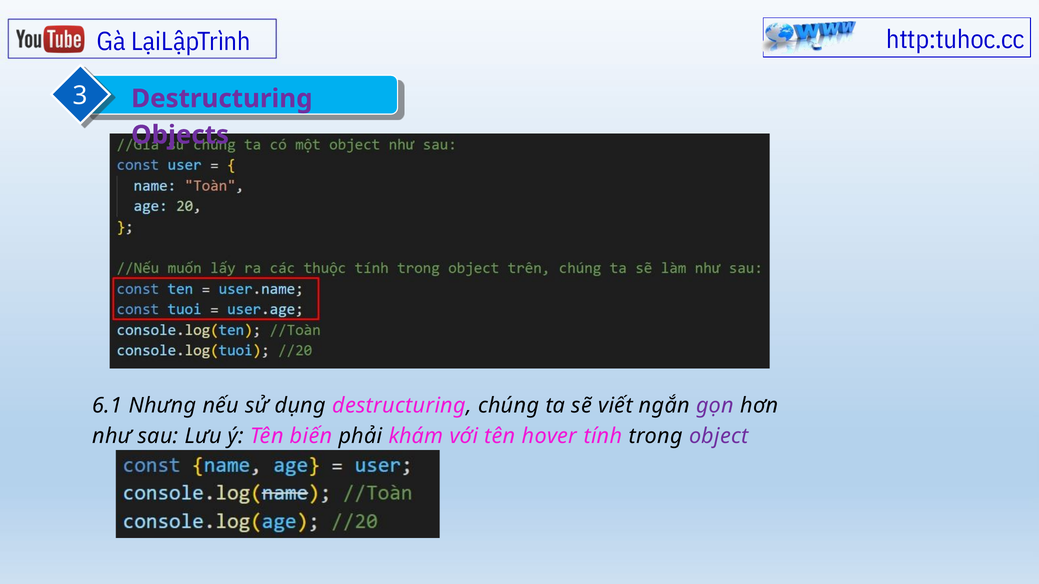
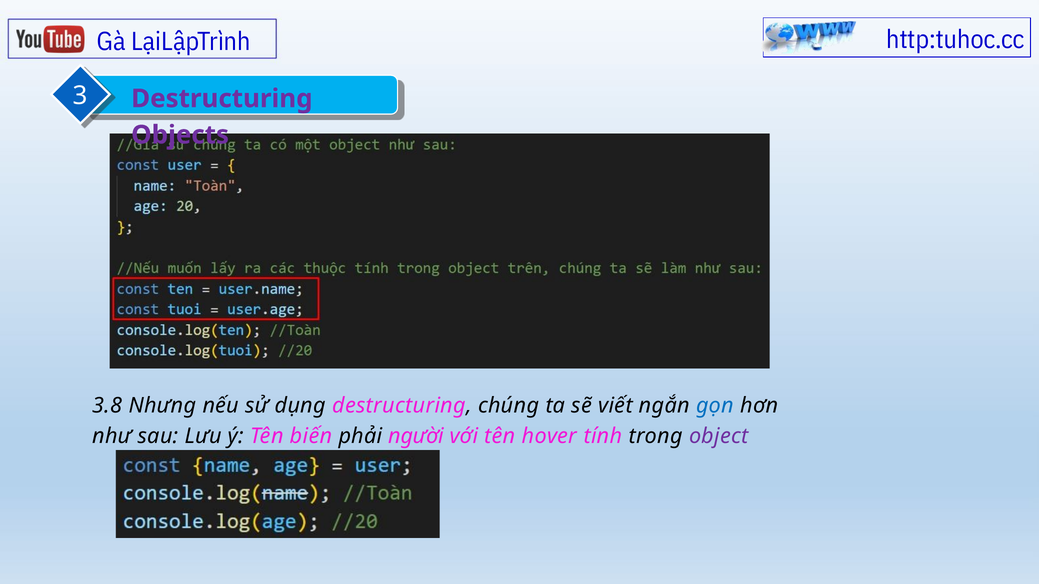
6.1: 6.1 -> 3.8
gọn colour: purple -> blue
khám: khám -> người
